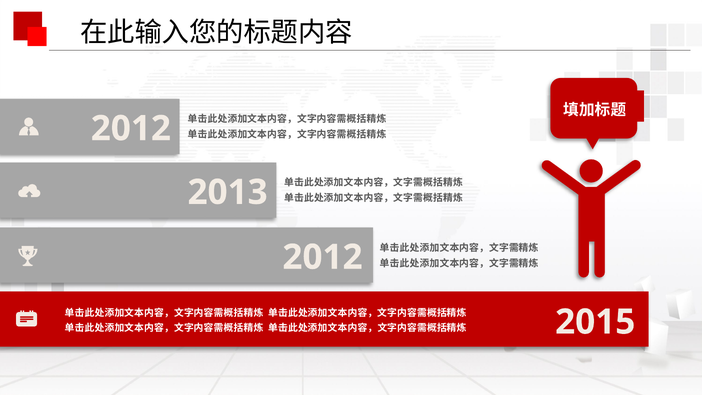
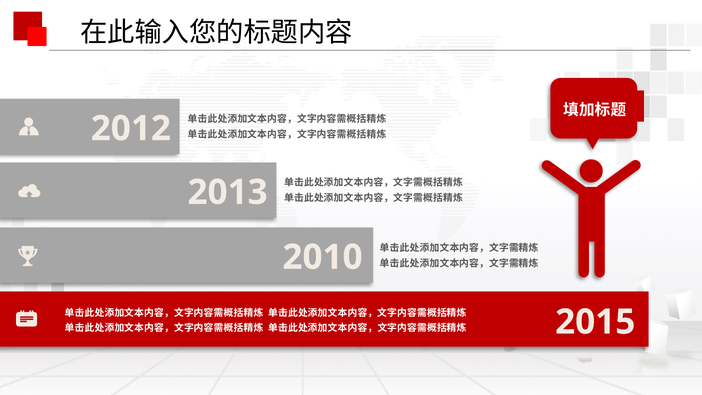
2012 at (323, 257): 2012 -> 2010
